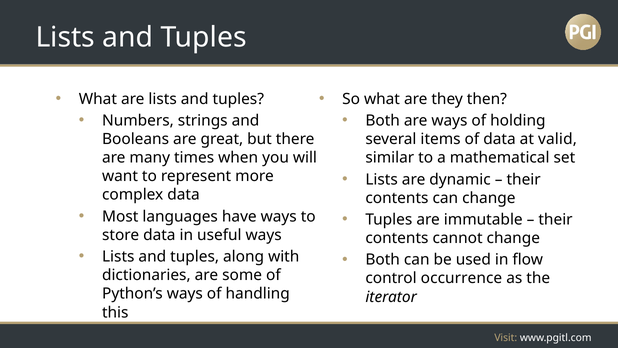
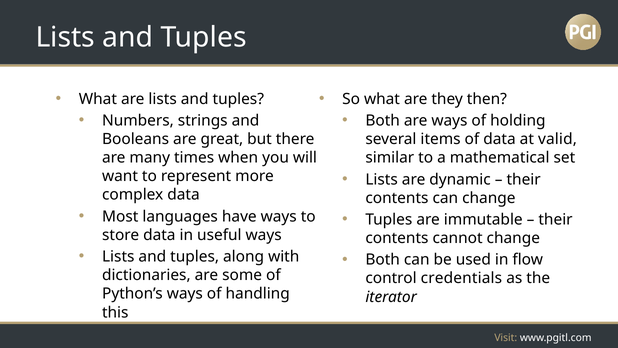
occurrence: occurrence -> credentials
